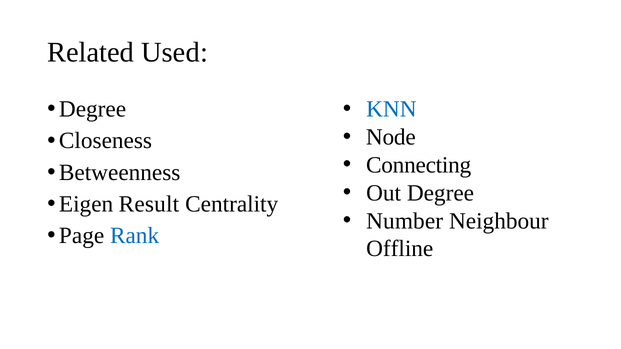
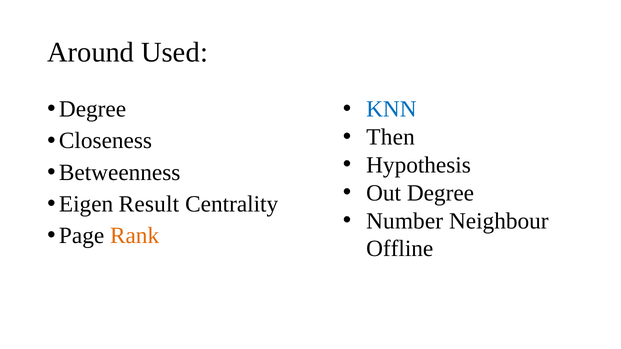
Related: Related -> Around
Node: Node -> Then
Connecting: Connecting -> Hypothesis
Rank colour: blue -> orange
